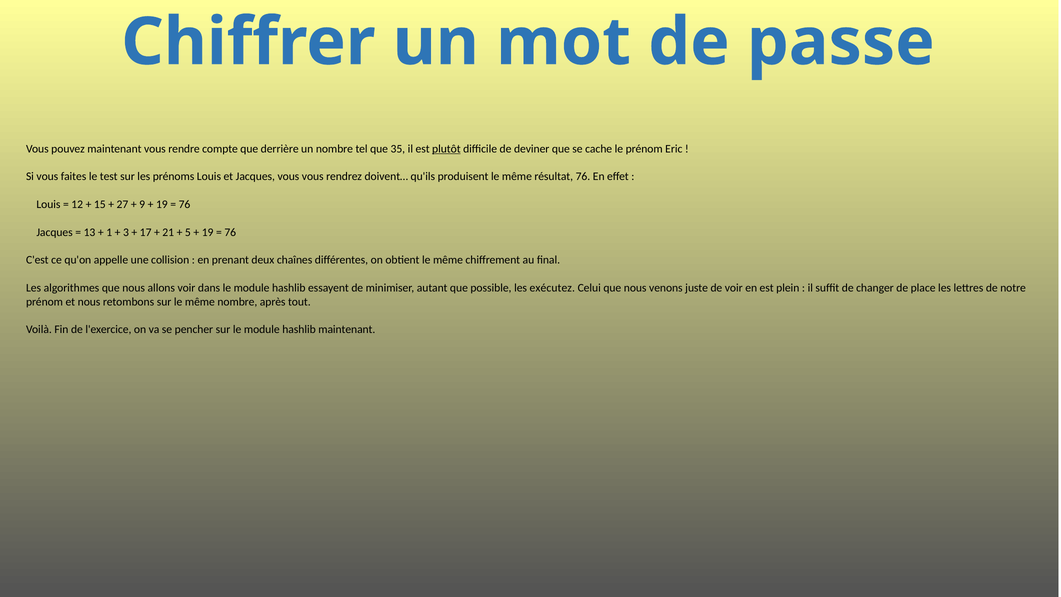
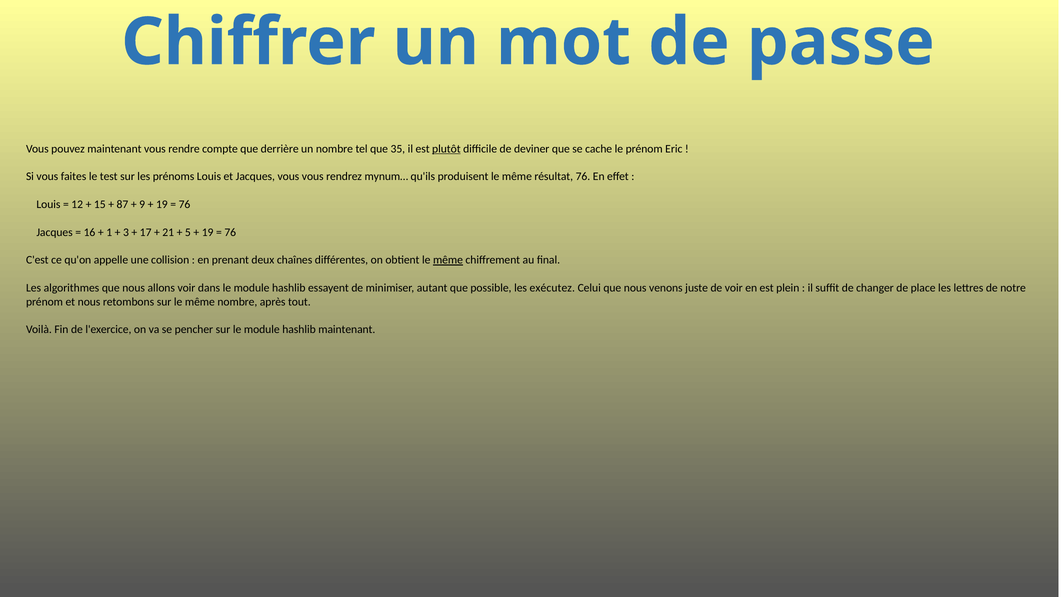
doivent…: doivent… -> mynum…
27: 27 -> 87
13: 13 -> 16
même at (448, 260) underline: none -> present
